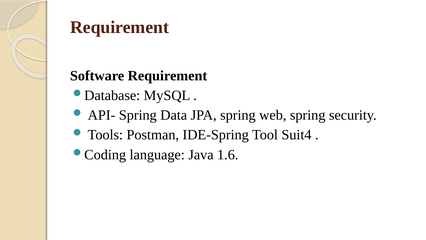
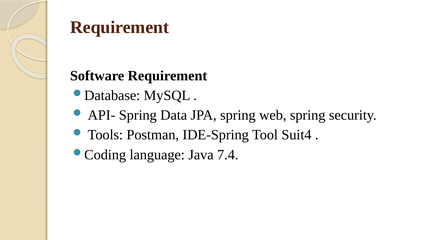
1.6: 1.6 -> 7.4
